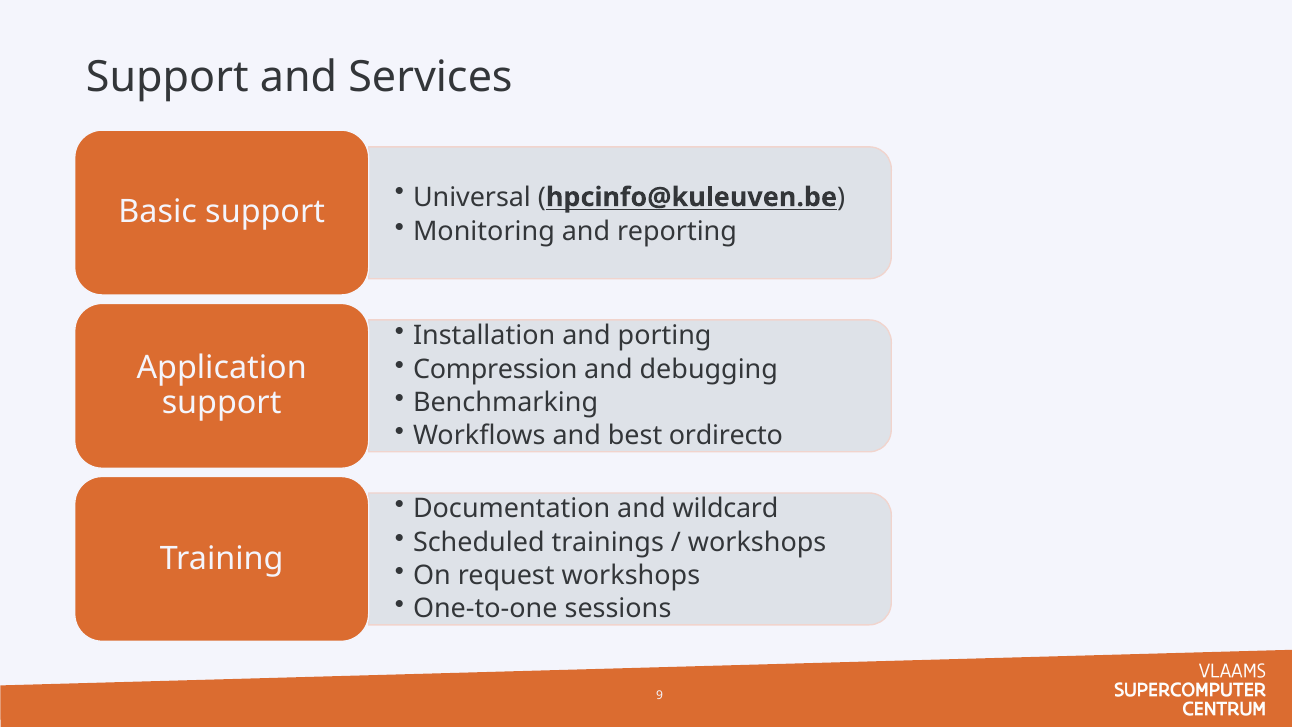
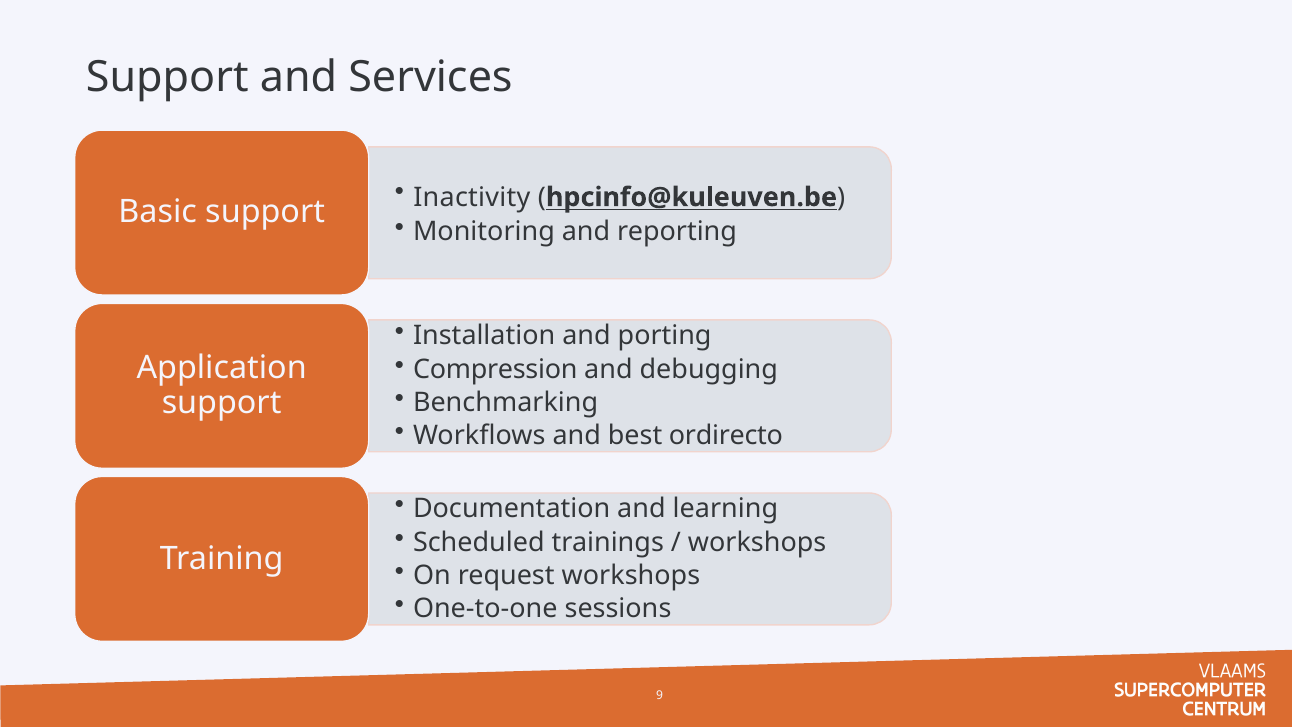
Universal: Universal -> Inactivity
wildcard: wildcard -> learning
